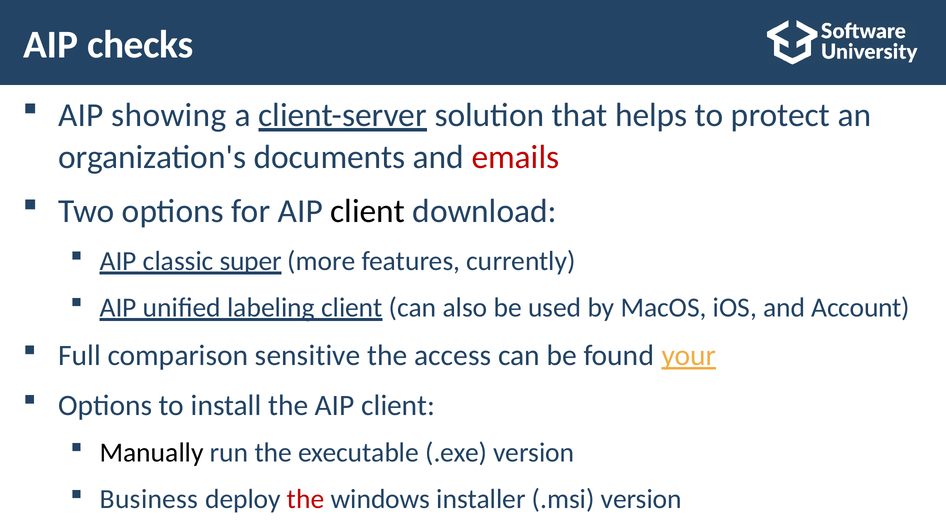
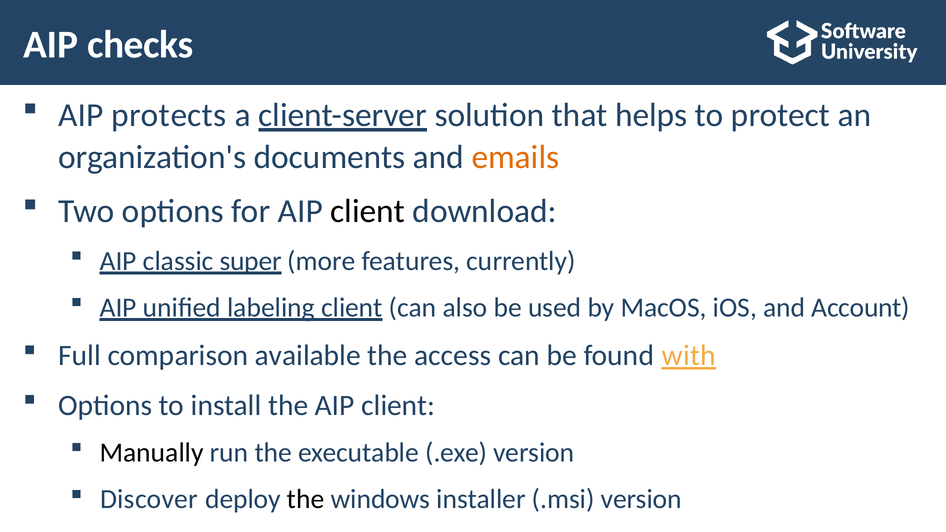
showing: showing -> protects
emails colour: red -> orange
sensitive: sensitive -> available
your: your -> with
Business: Business -> Discover
the at (306, 499) colour: red -> black
